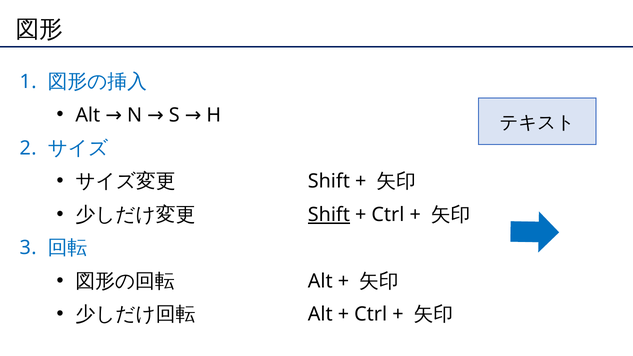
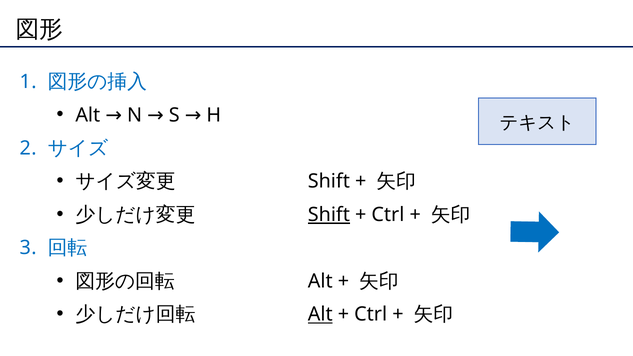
Alt at (320, 314) underline: none -> present
